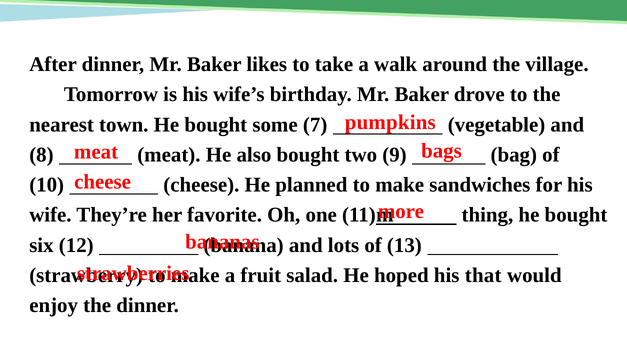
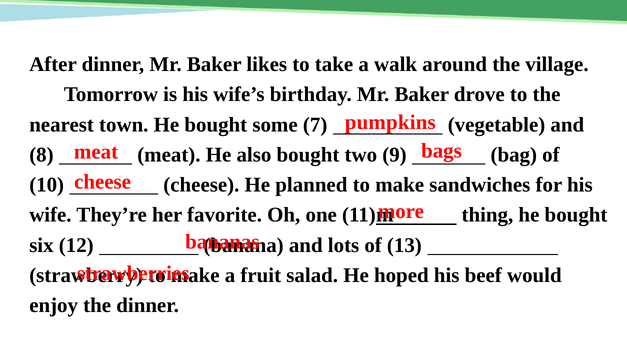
that: that -> beef
